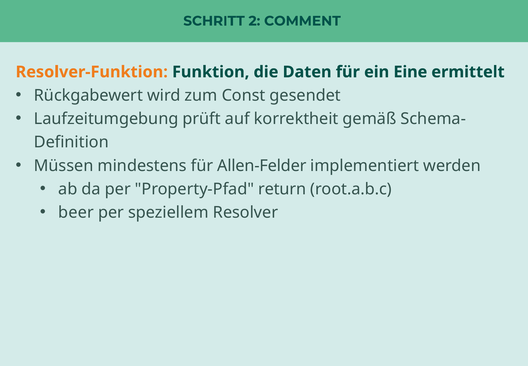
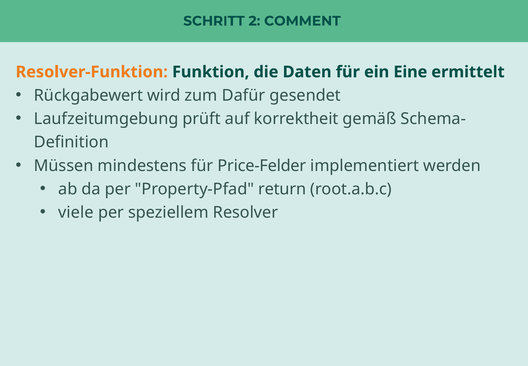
Const: Const -> Dafür
Allen-Felder: Allen-Felder -> Price-Felder
beer: beer -> viele
